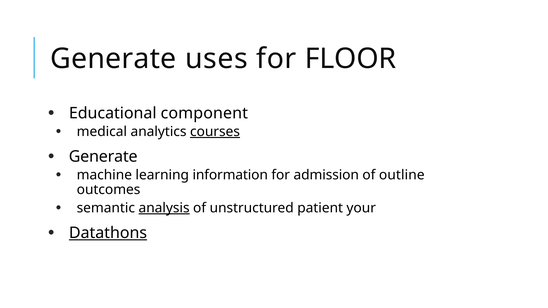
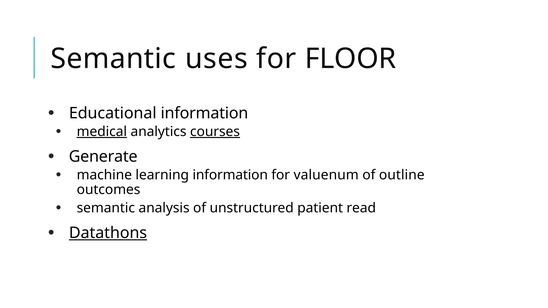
Generate at (113, 59): Generate -> Semantic
Educational component: component -> information
medical underline: none -> present
admission: admission -> valuenum
analysis underline: present -> none
your: your -> read
